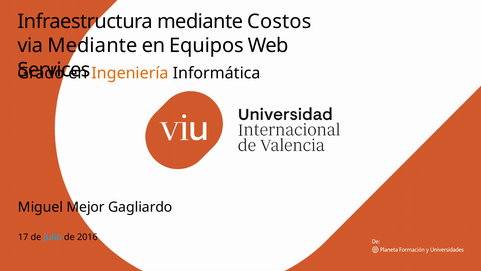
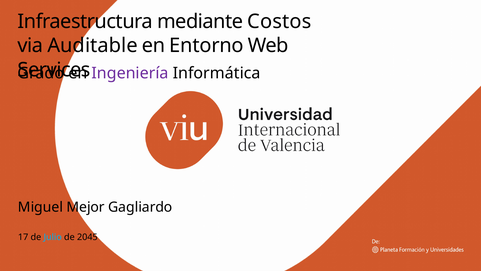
via Mediante: Mediante -> Auditable
Equipos: Equipos -> Entorno
Ingeniería colour: orange -> purple
2016: 2016 -> 2045
